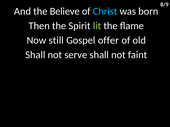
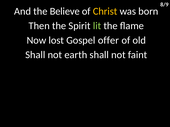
Christ colour: light blue -> yellow
still: still -> lost
serve: serve -> earth
